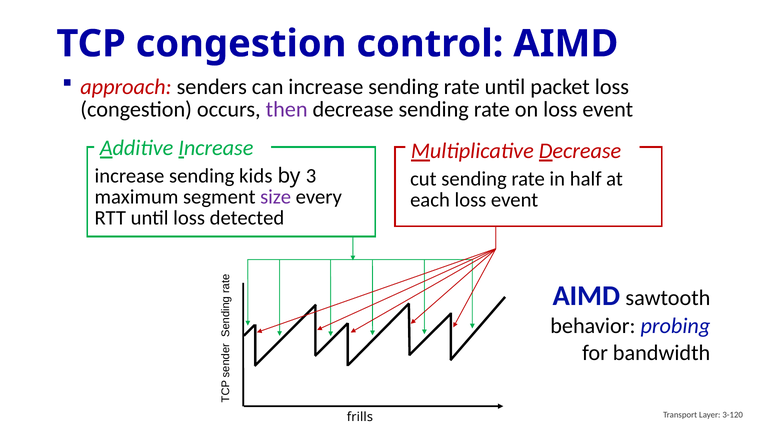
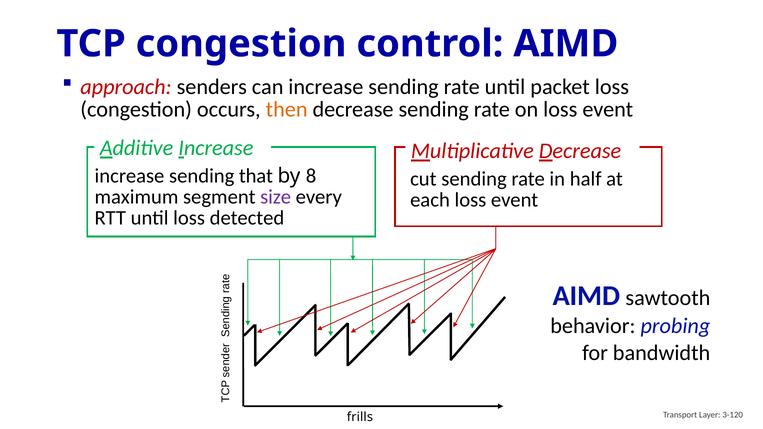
then colour: purple -> orange
kids: kids -> that
3: 3 -> 8
